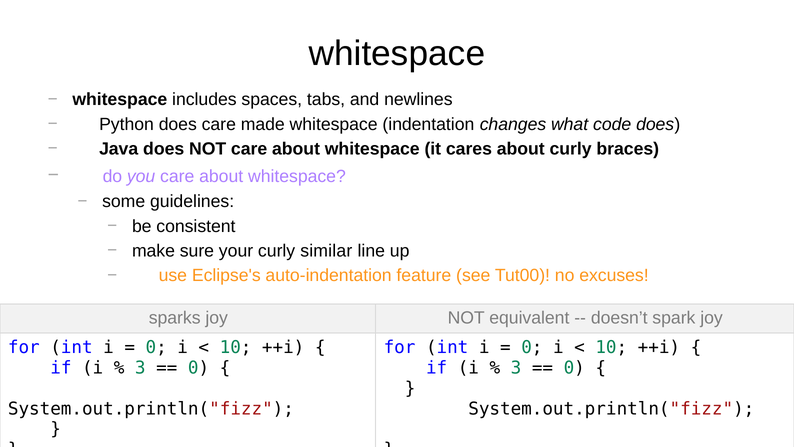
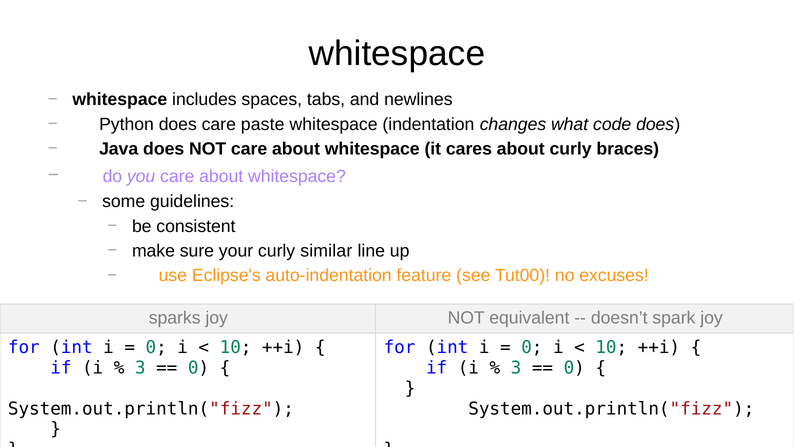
made: made -> paste
